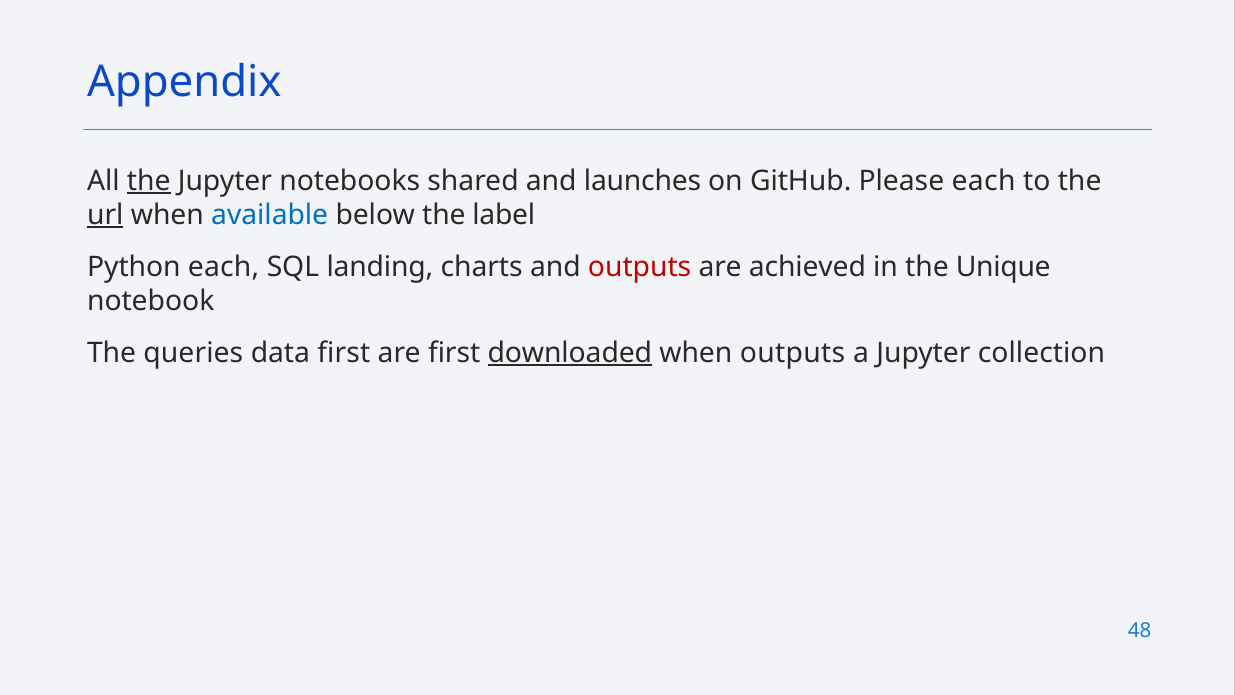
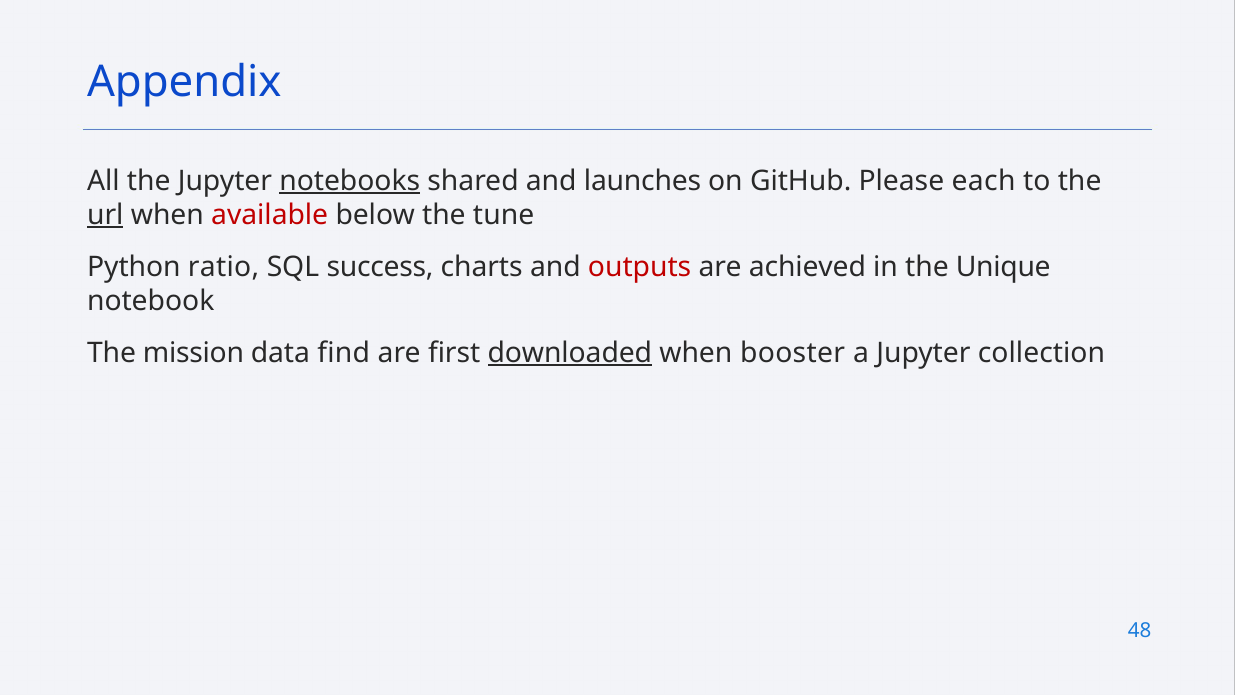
the at (149, 181) underline: present -> none
notebooks underline: none -> present
available colour: blue -> red
label: label -> tune
Python each: each -> ratio
landing: landing -> success
queries: queries -> mission
data first: first -> find
when outputs: outputs -> booster
